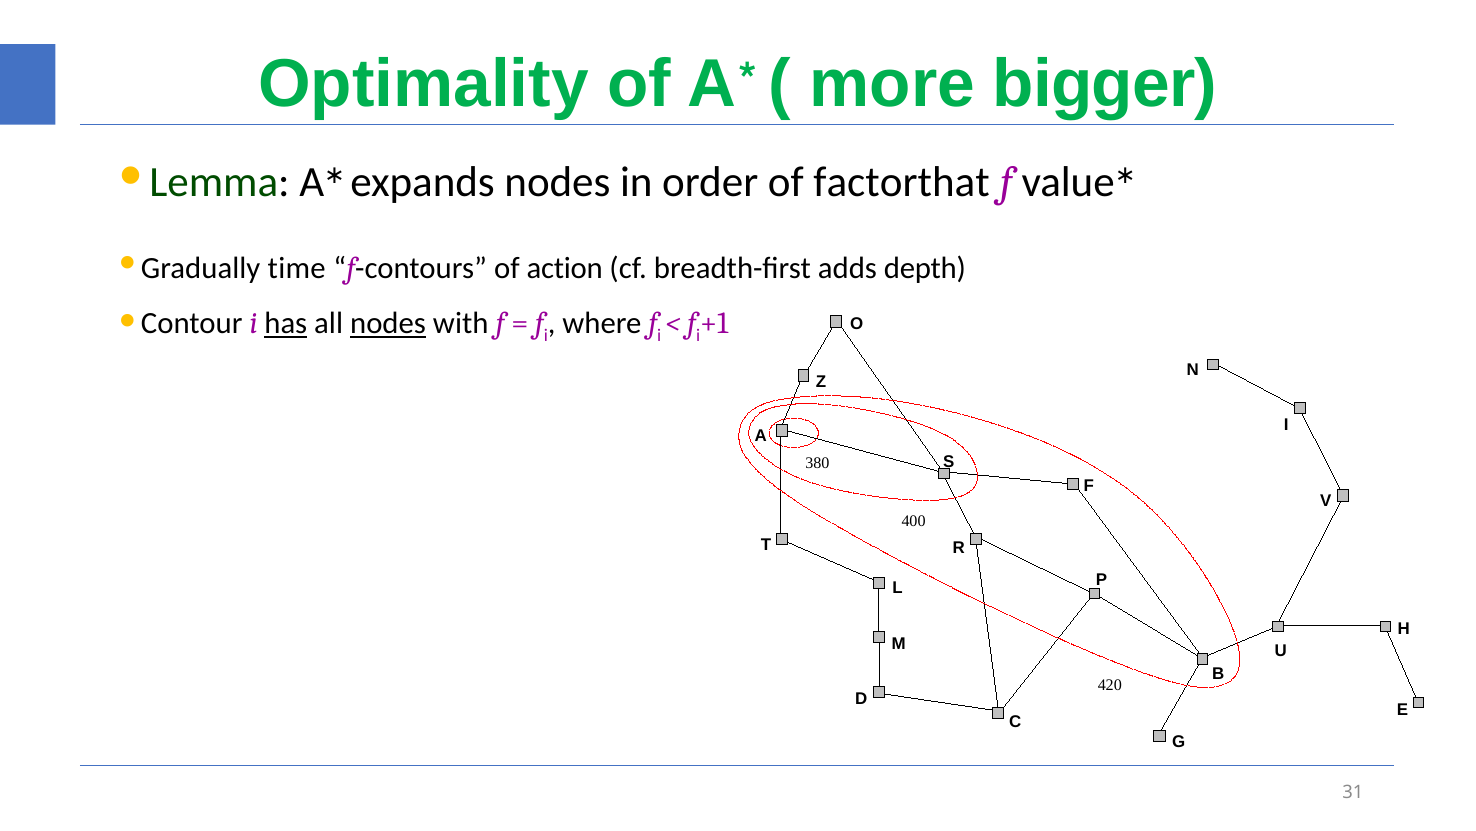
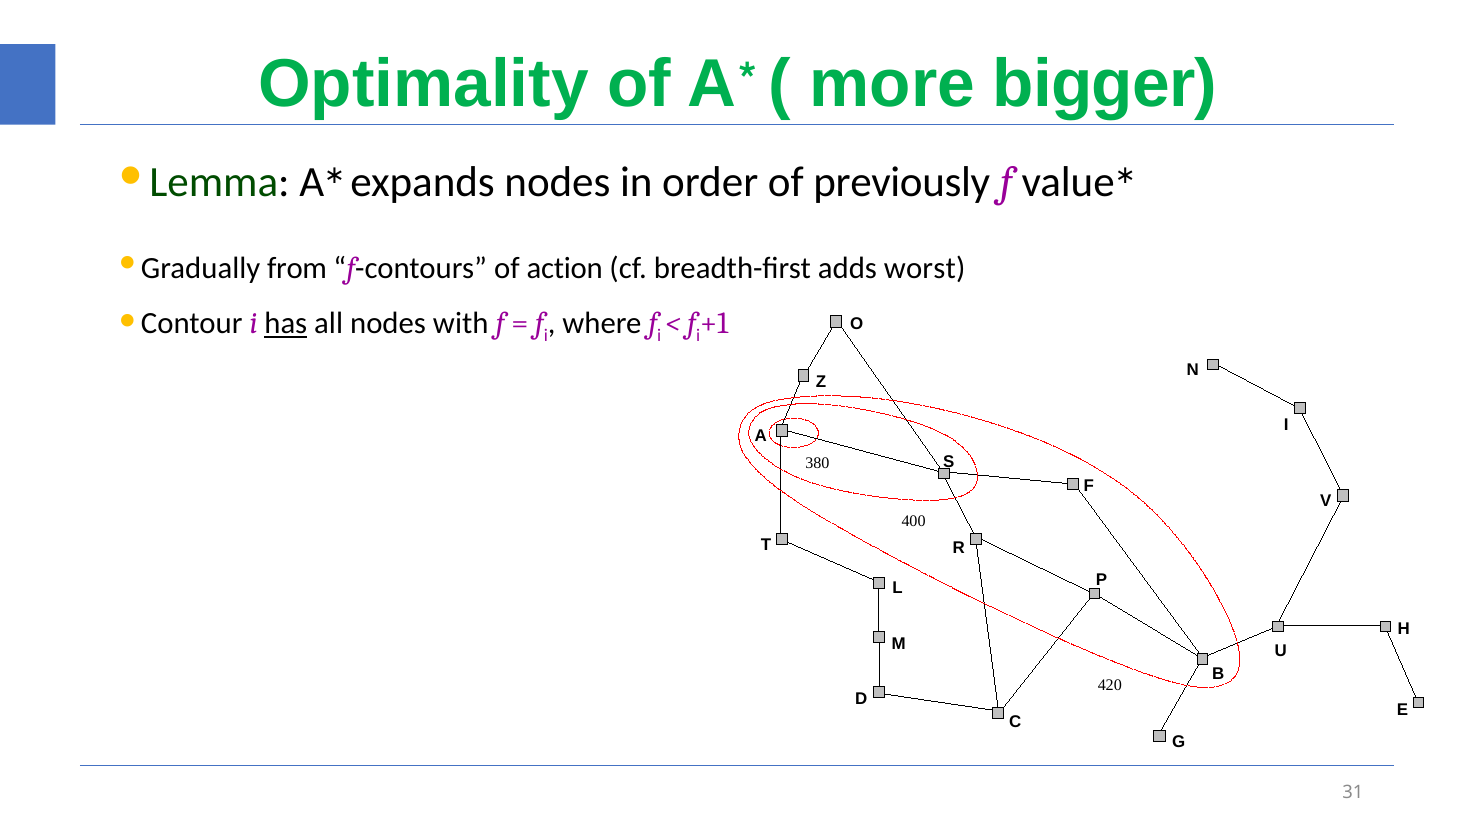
factorthat: factorthat -> previously
time: time -> from
depth: depth -> worst
nodes at (388, 323) underline: present -> none
